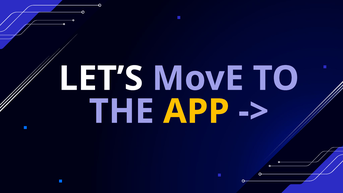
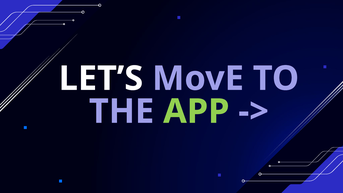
APP colour: yellow -> light green
